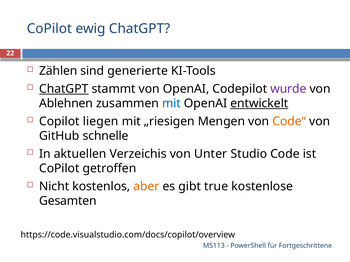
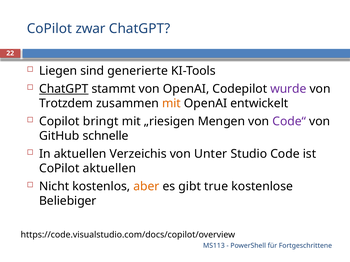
ewig: ewig -> zwar
Zählen: Zählen -> Liegen
Ablehnen: Ablehnen -> Trotzdem
mit at (171, 104) colour: blue -> orange
entwickelt underline: present -> none
liegen: liegen -> bringt
Code“ colour: orange -> purple
CoPilot getroffen: getroffen -> aktuellen
Gesamten: Gesamten -> Beliebiger
